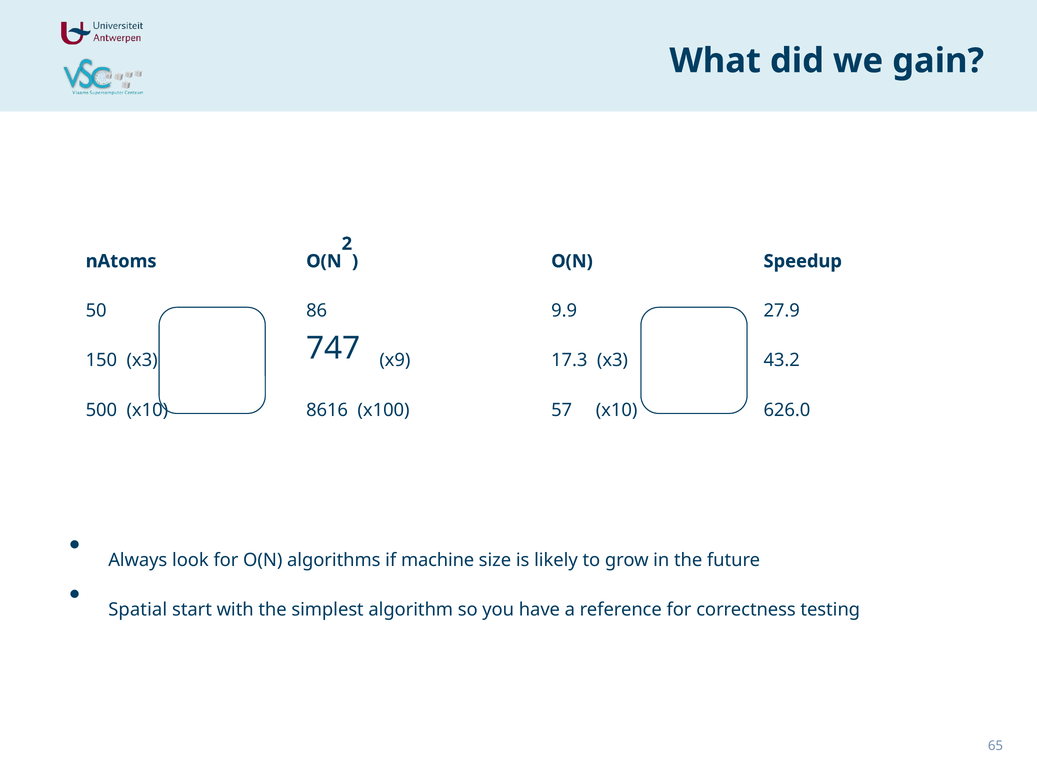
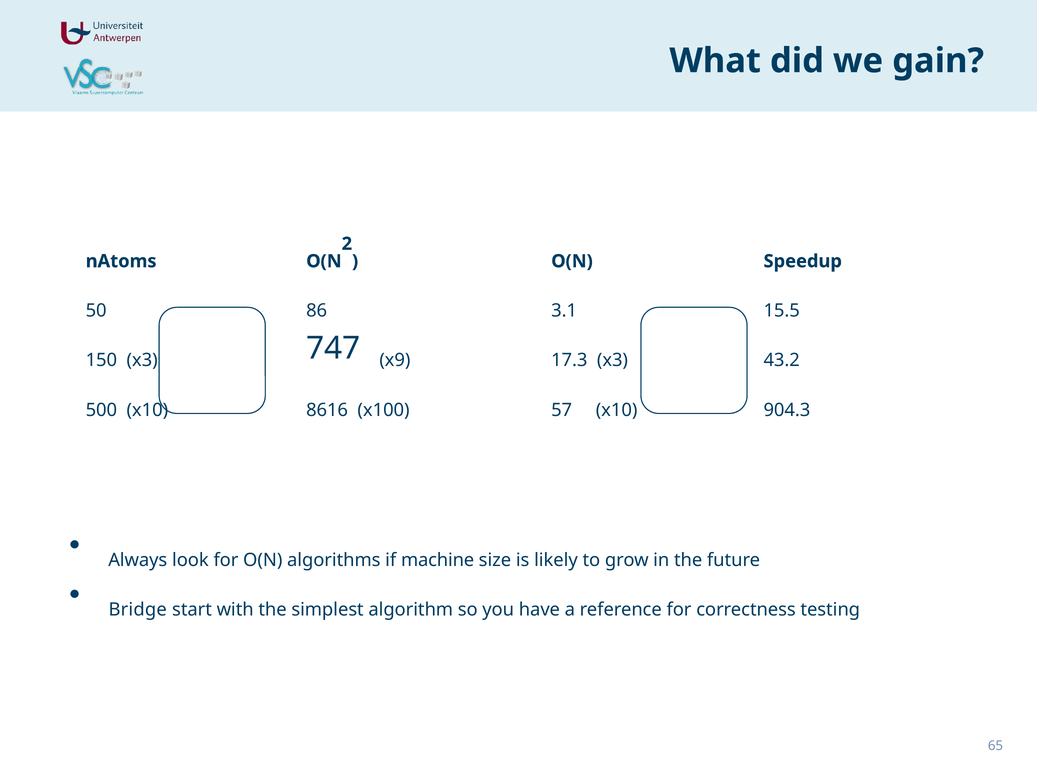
9.9: 9.9 -> 3.1
27.9: 27.9 -> 15.5
626.0: 626.0 -> 904.3
Spatial: Spatial -> Bridge
